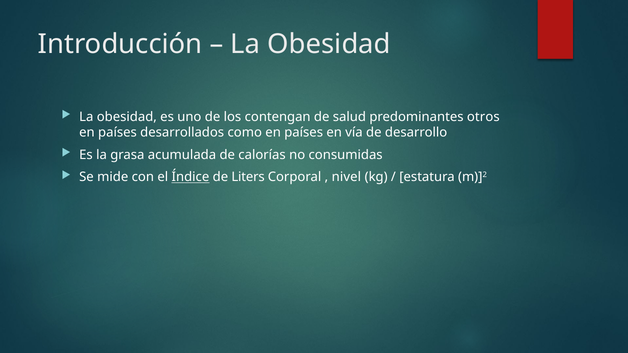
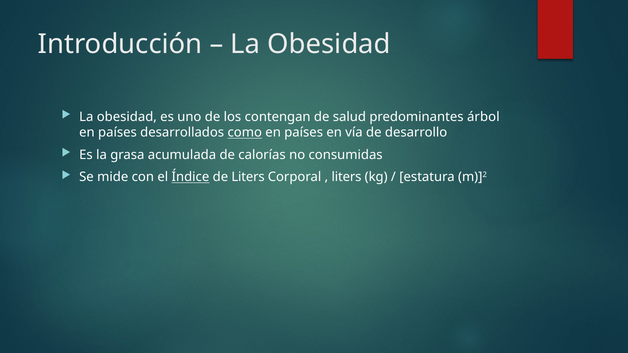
otros: otros -> árbol
como underline: none -> present
nivel at (346, 177): nivel -> liters
